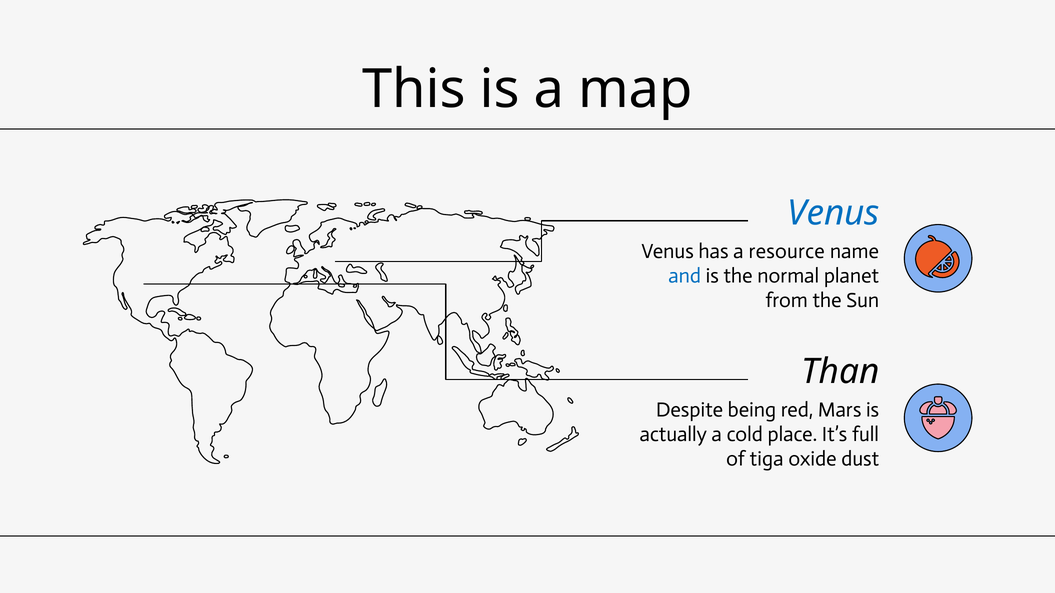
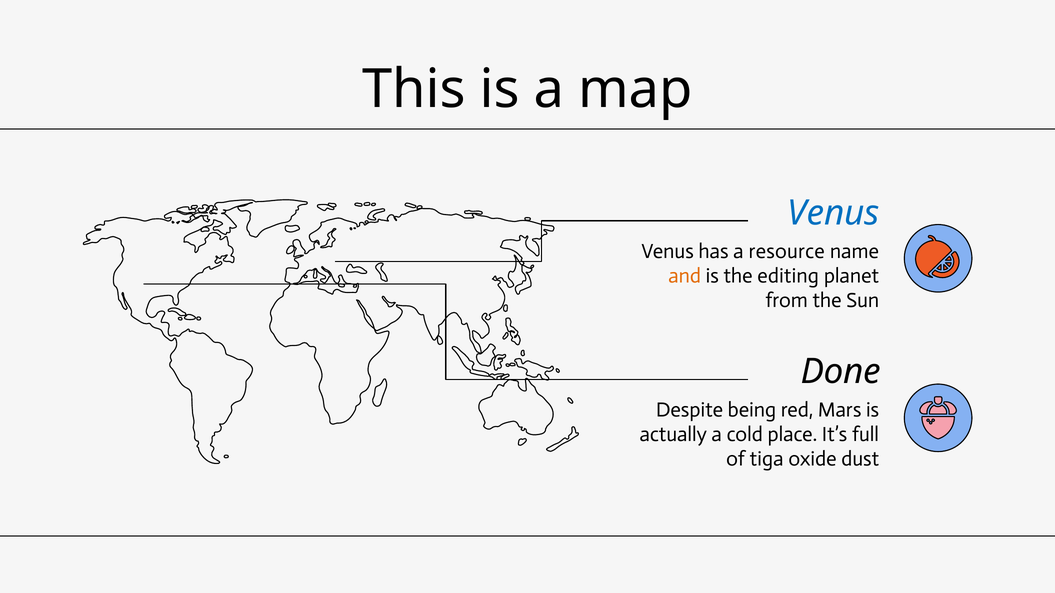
and colour: blue -> orange
normal: normal -> editing
Than: Than -> Done
